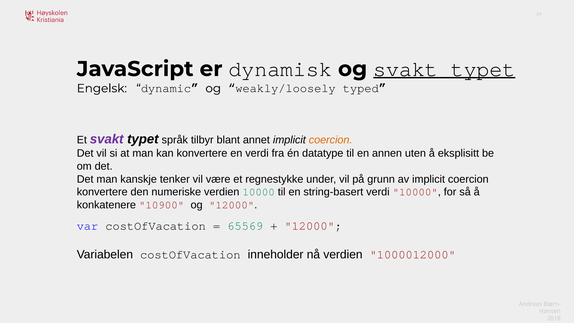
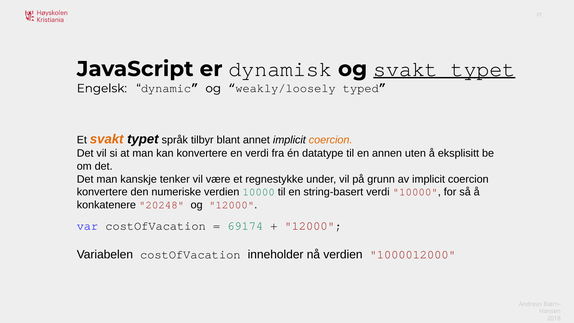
svakt at (107, 139) colour: purple -> orange
10900: 10900 -> 20248
65569: 65569 -> 69174
